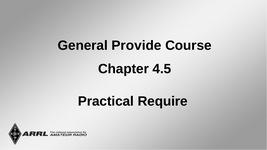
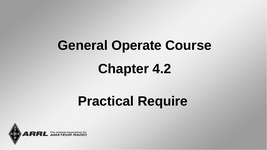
Provide: Provide -> Operate
4.5: 4.5 -> 4.2
